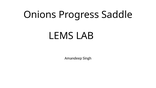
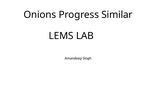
Saddle: Saddle -> Similar
